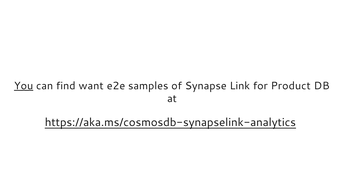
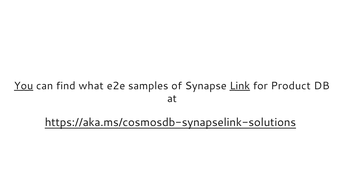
want: want -> what
Link underline: none -> present
https://aka.ms/cosmosdb-synapselink-analytics: https://aka.ms/cosmosdb-synapselink-analytics -> https://aka.ms/cosmosdb-synapselink-solutions
